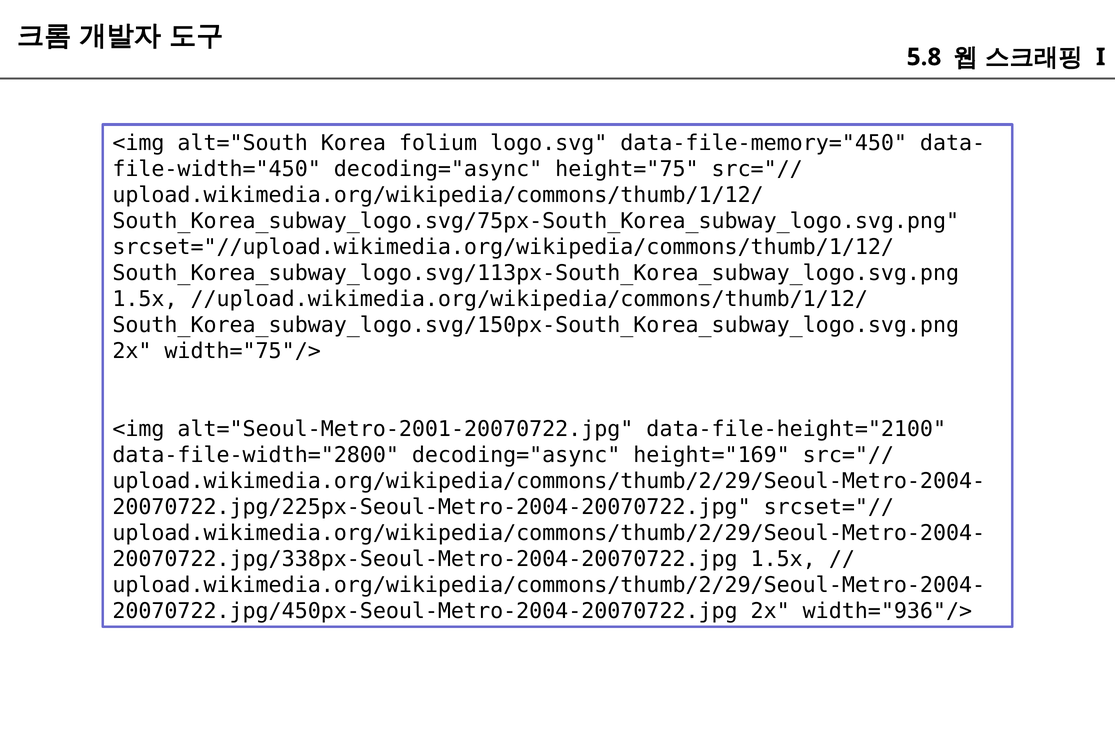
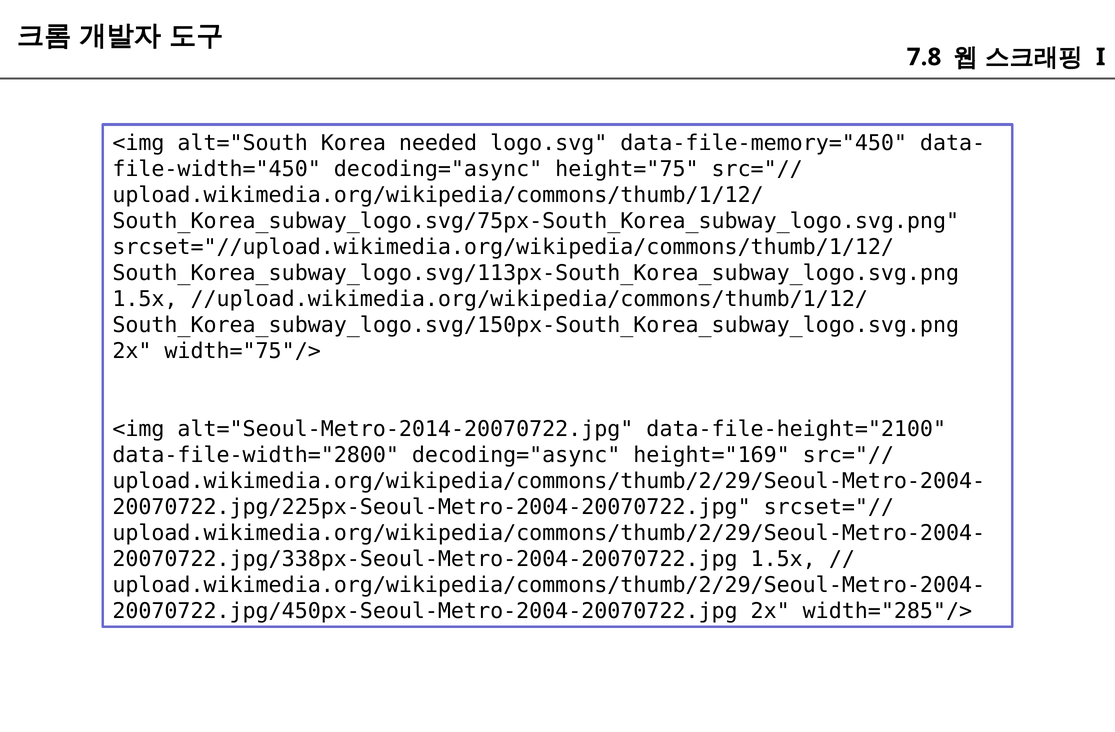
5.8: 5.8 -> 7.8
folium: folium -> needed
alt="Seoul-Metro-2001-20070722.jpg: alt="Seoul-Metro-2001-20070722.jpg -> alt="Seoul-Metro-2014-20070722.jpg
width="936"/>: width="936"/> -> width="285"/>
